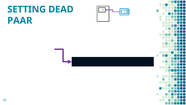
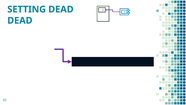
PAAR at (20, 20): PAAR -> DEAD
